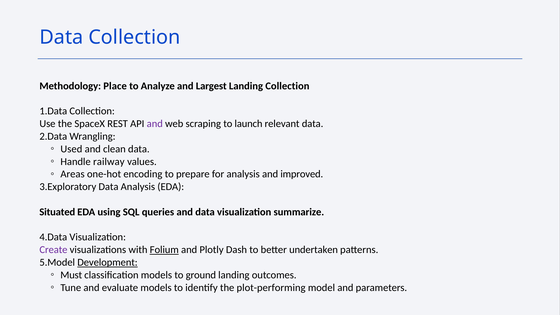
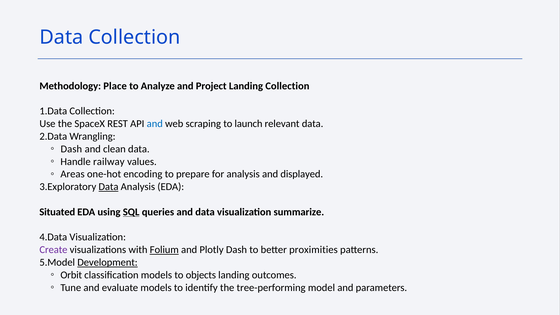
Largest: Largest -> Project
and at (155, 124) colour: purple -> blue
Used at (71, 149): Used -> Dash
improved: improved -> displayed
Data at (109, 187) underline: none -> present
SQL underline: none -> present
undertaken: undertaken -> proximities
Must: Must -> Orbit
ground: ground -> objects
plot-performing: plot-performing -> tree-performing
